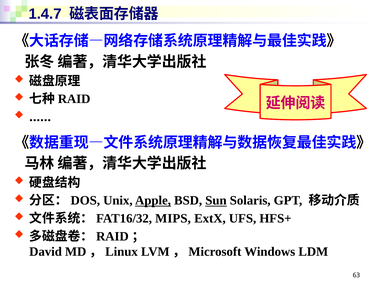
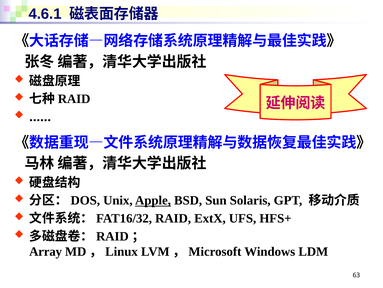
1.4.7: 1.4.7 -> 4.6.1
Sun underline: present -> none
MIPS: MIPS -> RAID
David: David -> Array
